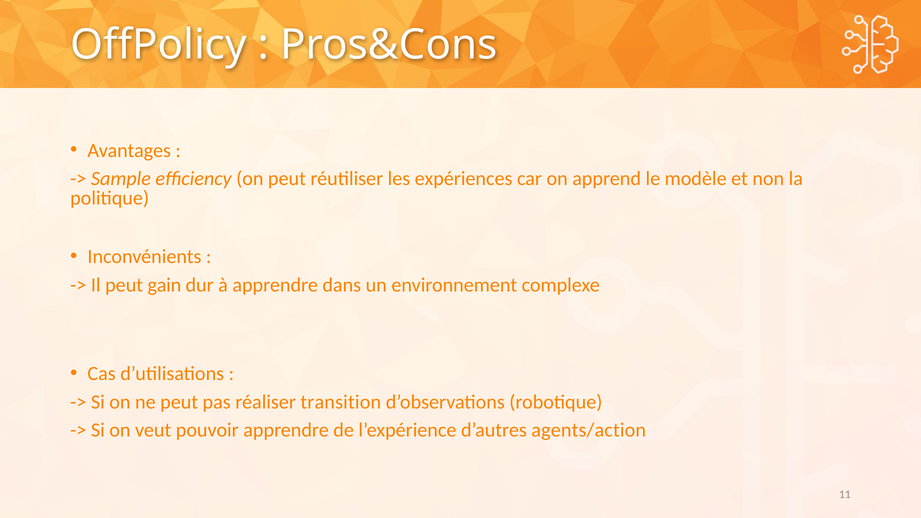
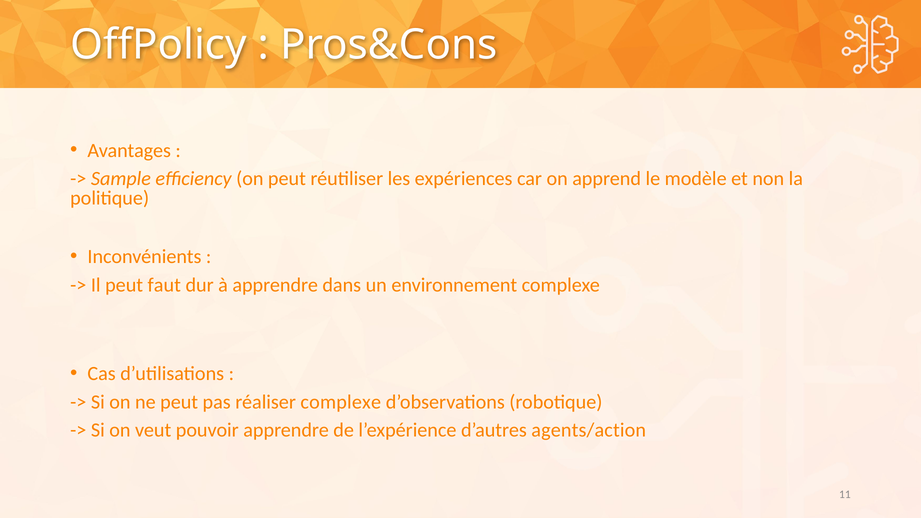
gain: gain -> faut
réaliser transition: transition -> complexe
